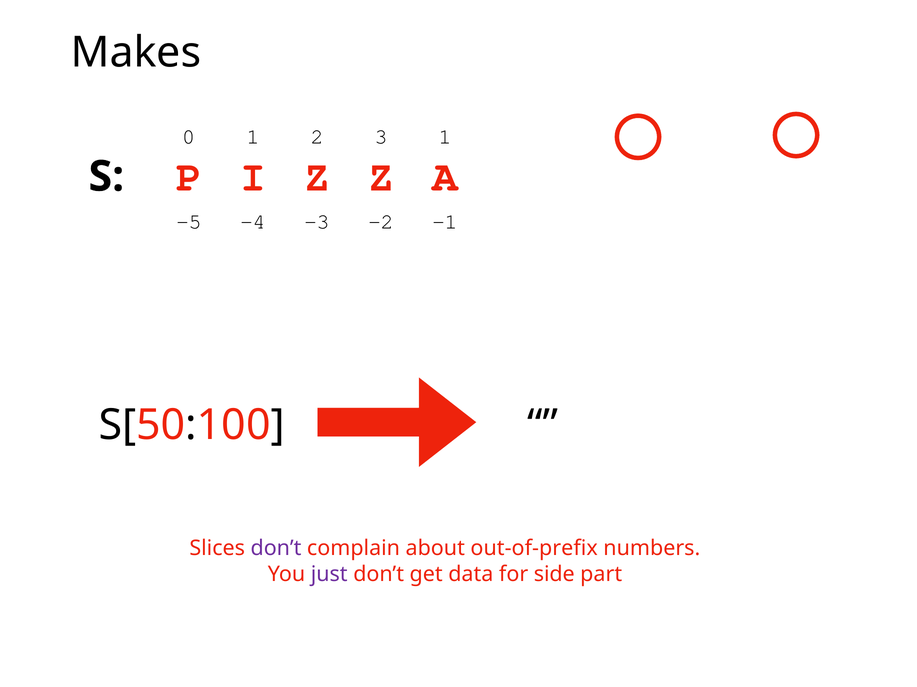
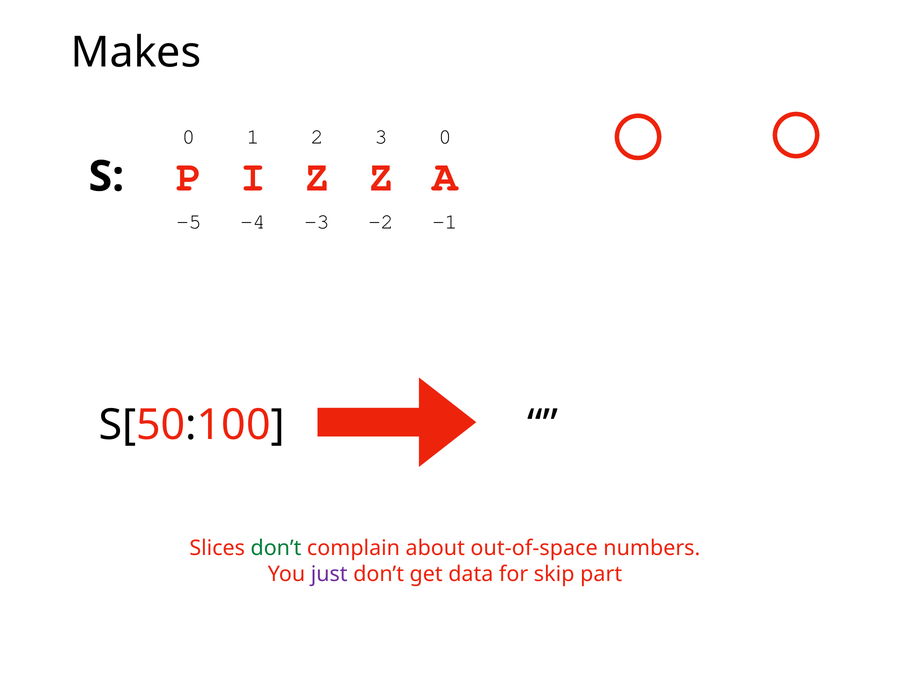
3 1: 1 -> 0
don’t at (276, 549) colour: purple -> green
out-of-prefix: out-of-prefix -> out-of-space
side: side -> skip
